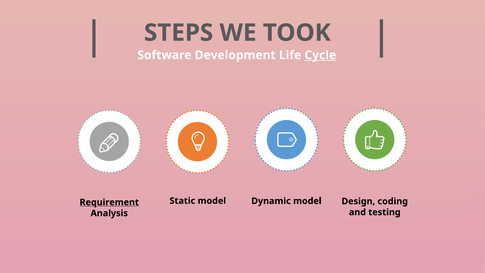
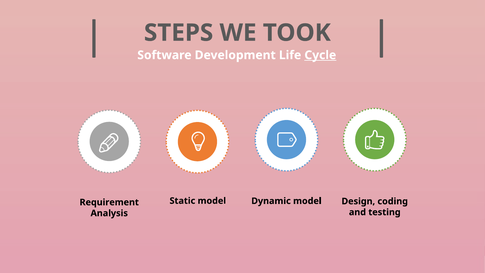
Requirement underline: present -> none
